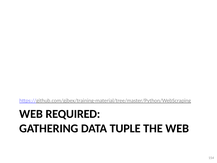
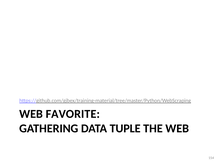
REQUIRED: REQUIRED -> FAVORITE
